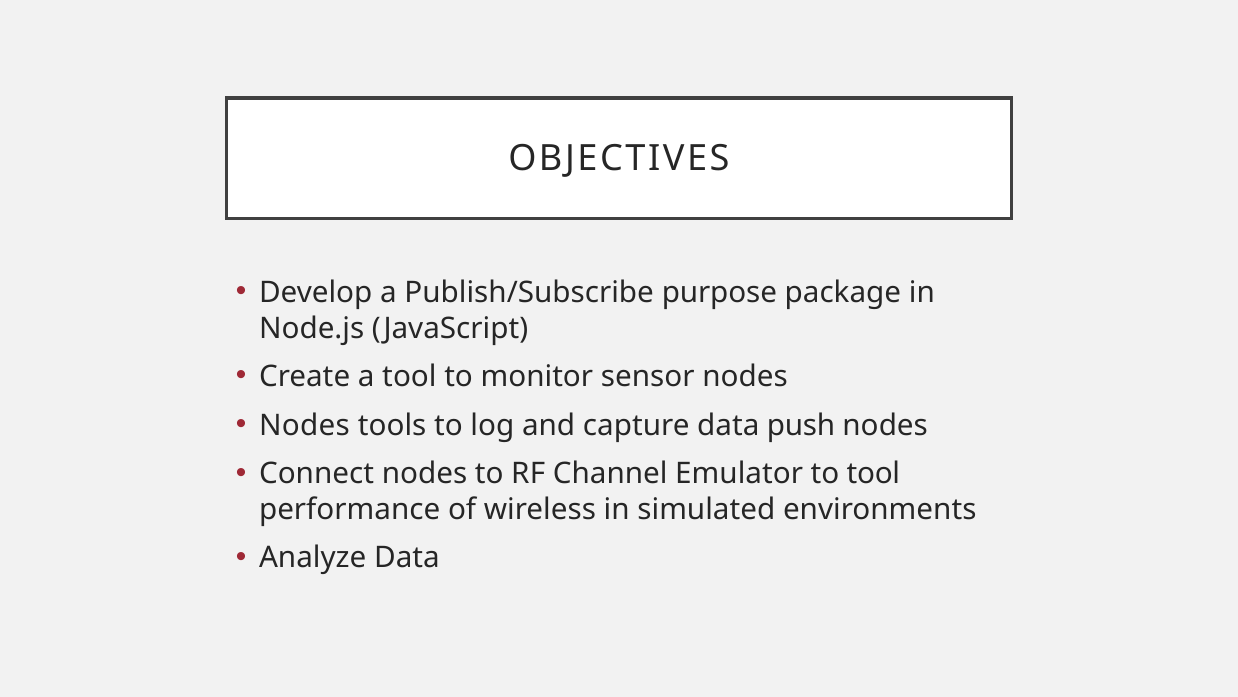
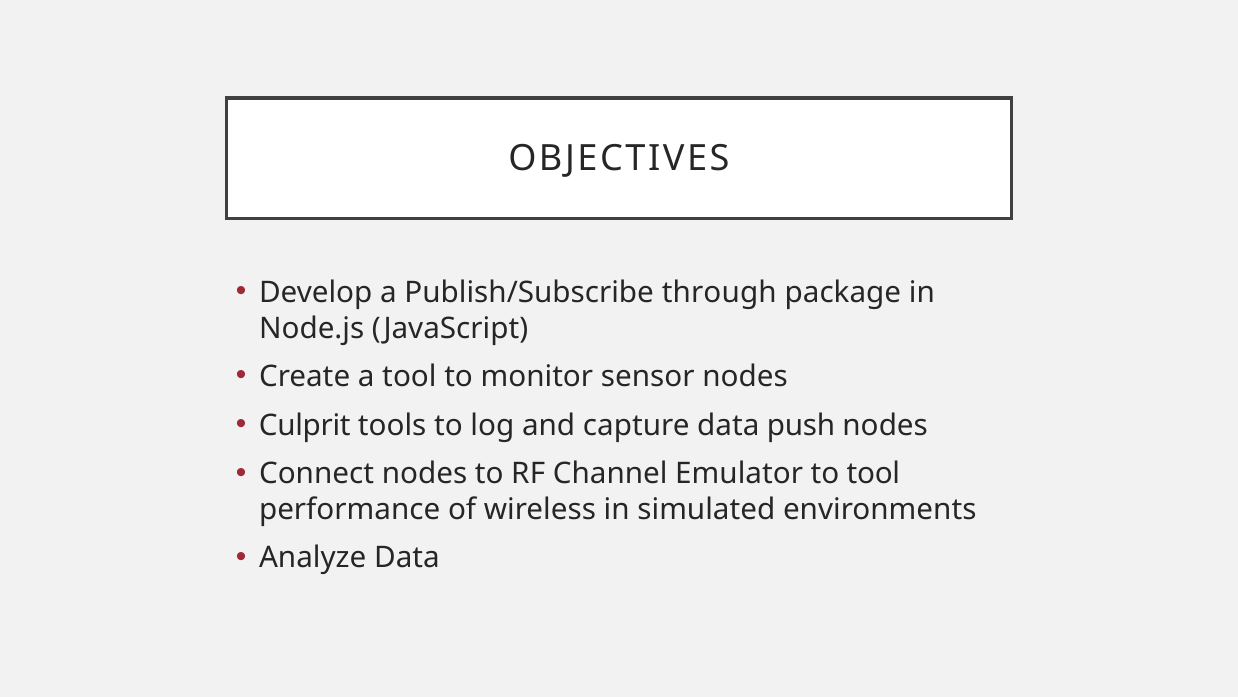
purpose: purpose -> through
Nodes at (305, 425): Nodes -> Culprit
